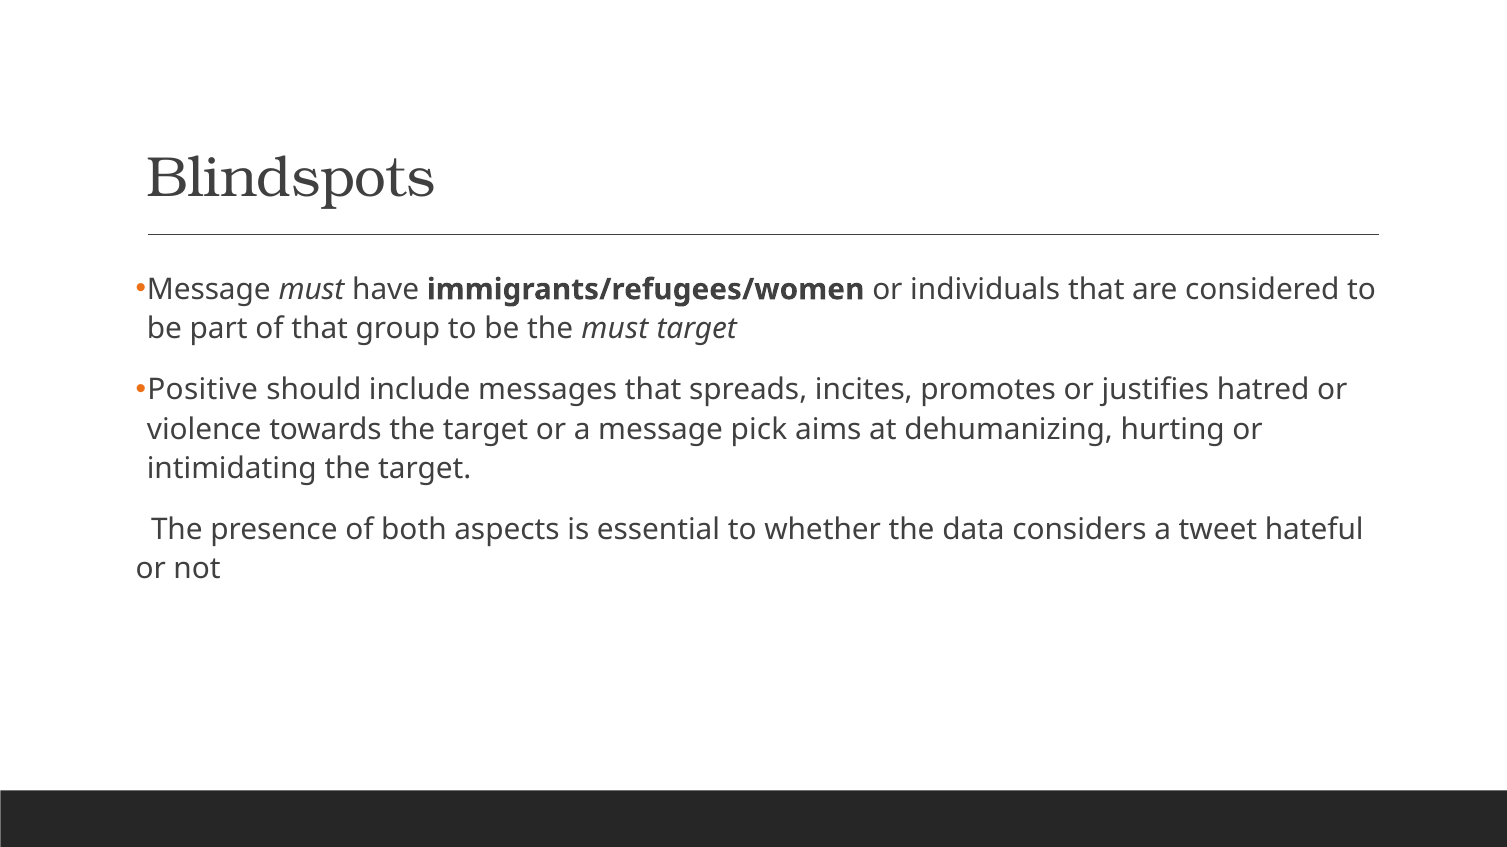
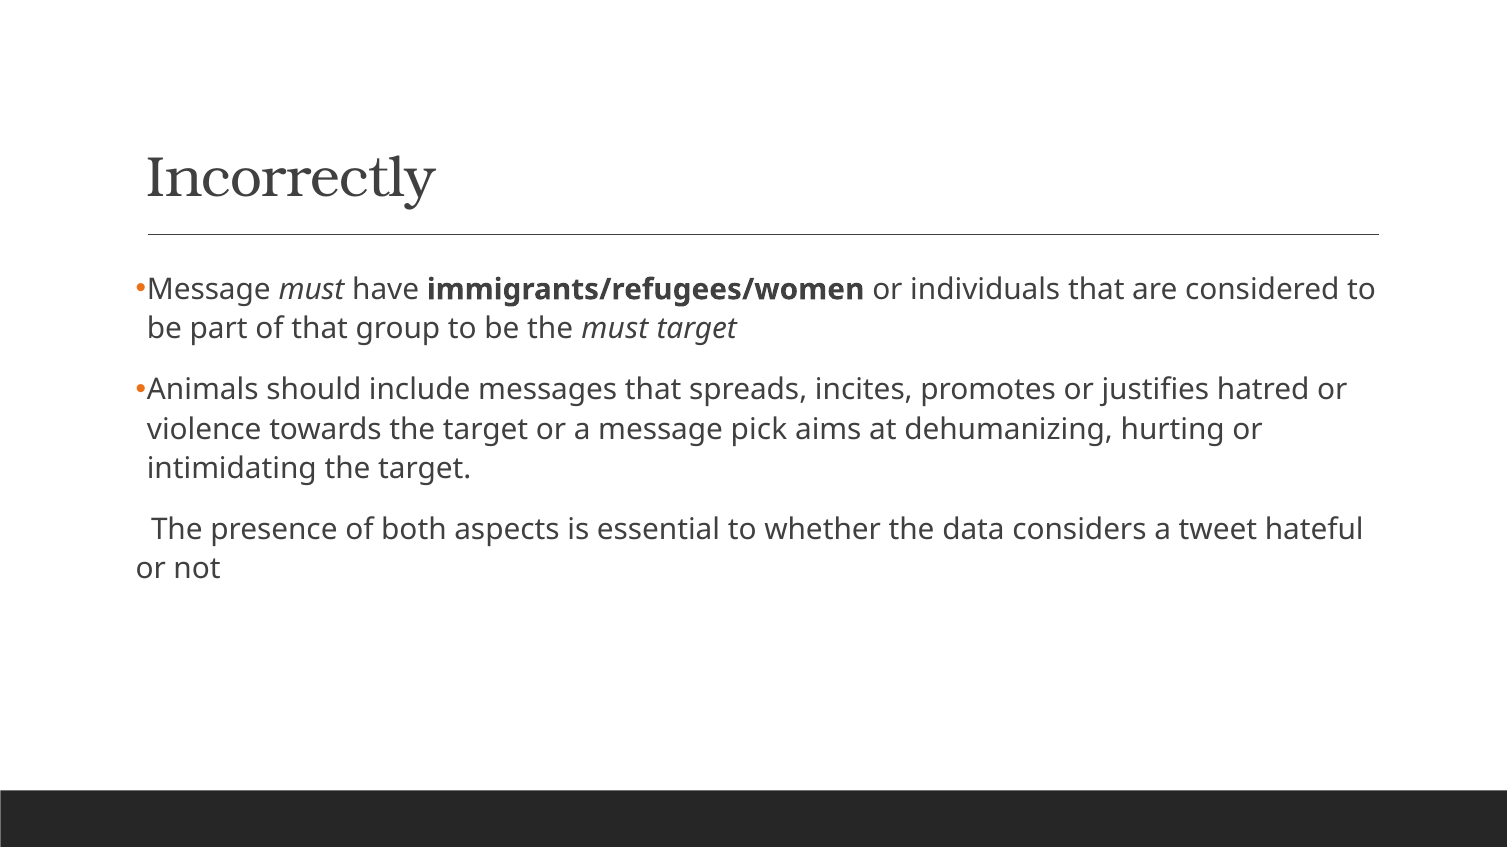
Blindspots: Blindspots -> Incorrectly
Positive: Positive -> Animals
